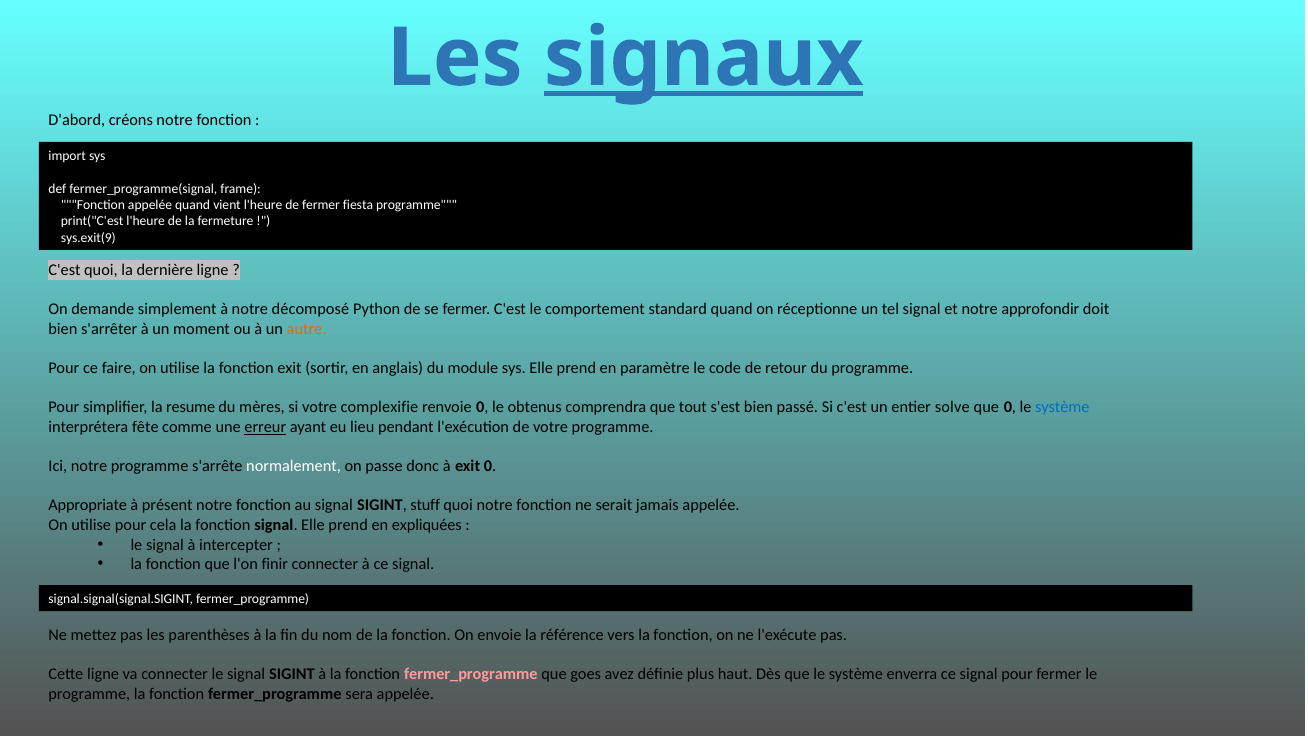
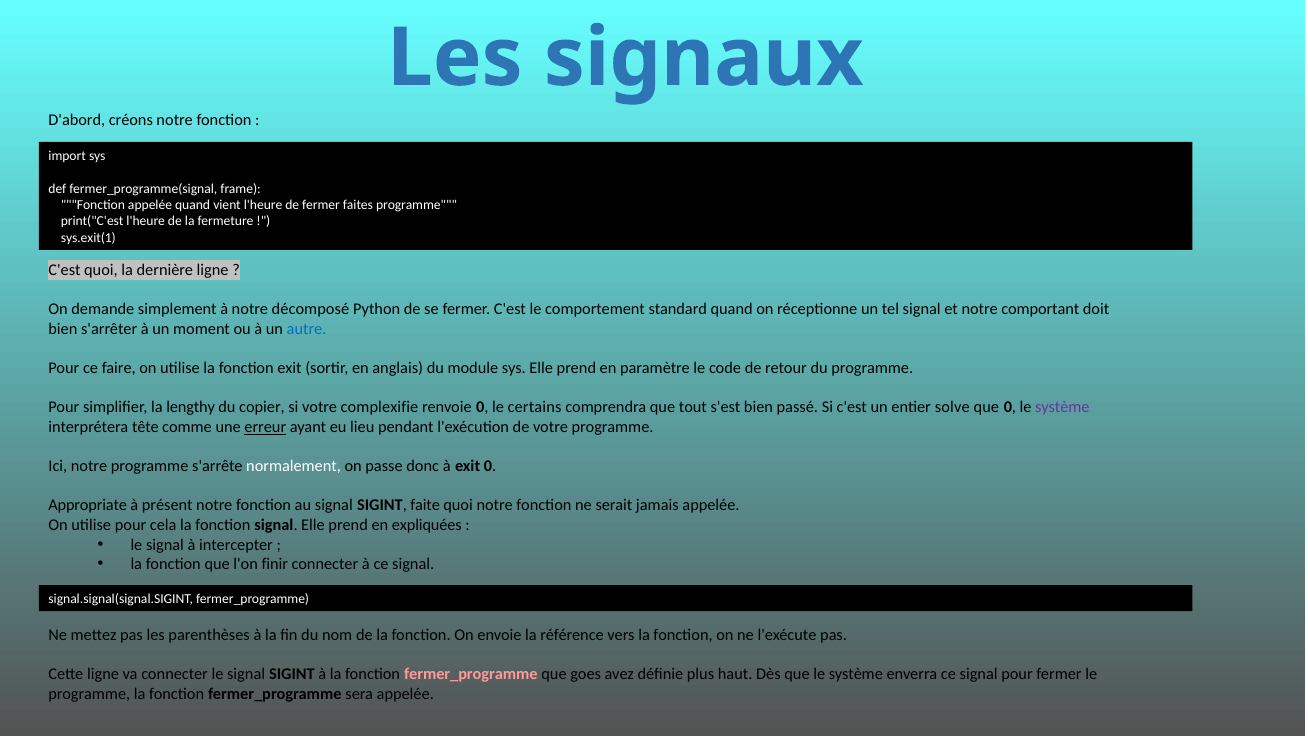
signaux underline: present -> none
fiesta: fiesta -> faites
sys.exit(9: sys.exit(9 -> sys.exit(1
approfondir: approfondir -> comportant
autre colour: orange -> blue
resume: resume -> lengthy
mères: mères -> copier
obtenus: obtenus -> certains
système at (1062, 407) colour: blue -> purple
fête: fête -> tête
stuff: stuff -> faite
